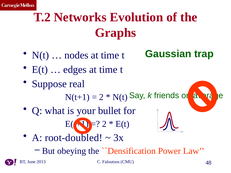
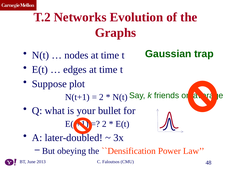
real: real -> plot
root-doubled: root-doubled -> later-doubled
